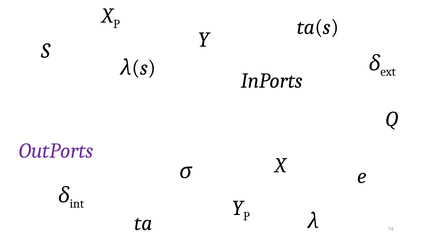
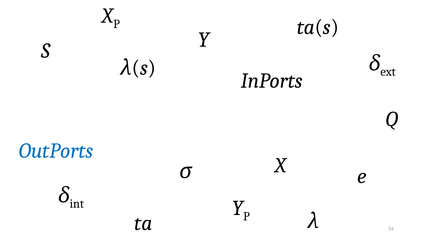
OutPorts colour: purple -> blue
